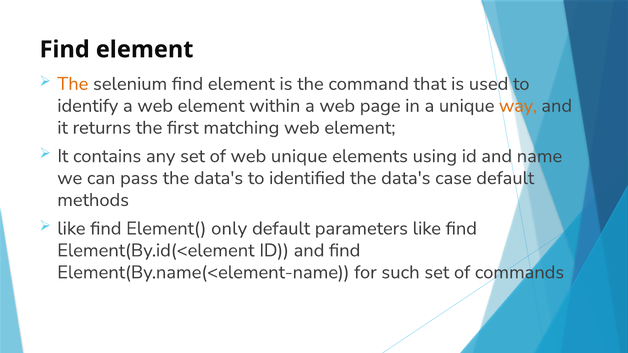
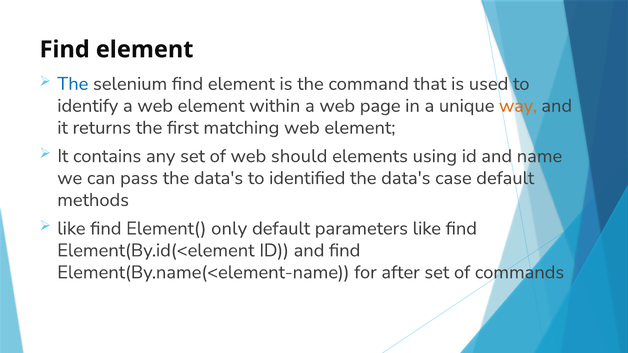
The at (73, 84) colour: orange -> blue
web unique: unique -> should
such: such -> after
